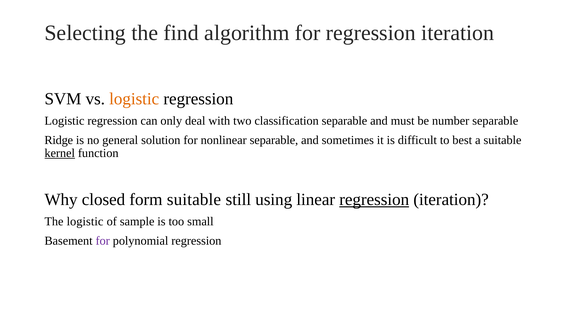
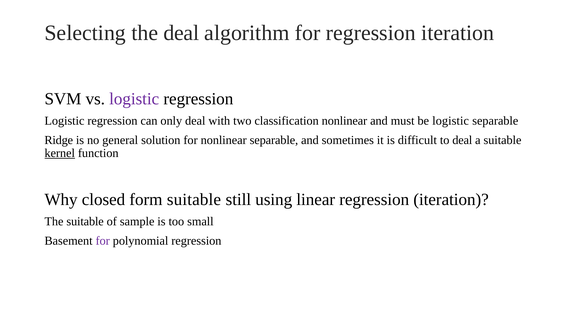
the find: find -> deal
logistic at (134, 99) colour: orange -> purple
classification separable: separable -> nonlinear
be number: number -> logistic
to best: best -> deal
regression at (374, 199) underline: present -> none
The logistic: logistic -> suitable
